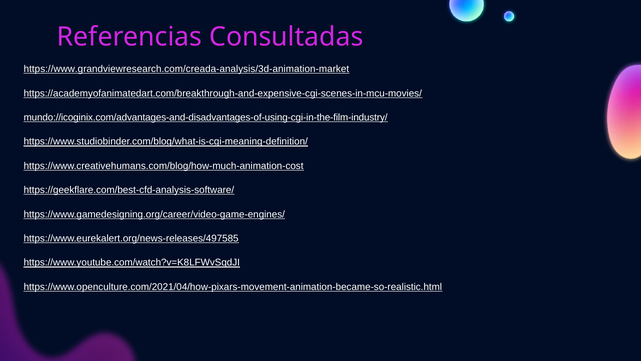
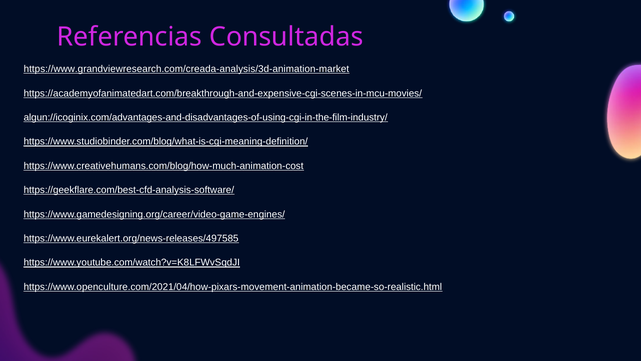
mundo://icoginix.com/advantages-and-disadvantages-of-using-cgi-in-the-film-industry/: mundo://icoginix.com/advantages-and-disadvantages-of-using-cgi-in-the-film-industry/ -> algun://icoginix.com/advantages-and-disadvantages-of-using-cgi-in-the-film-industry/
